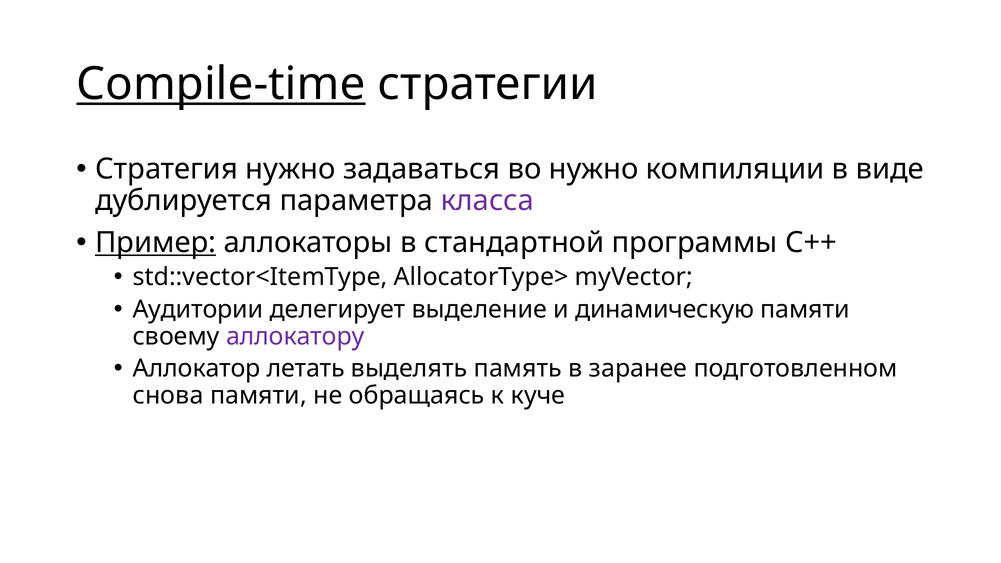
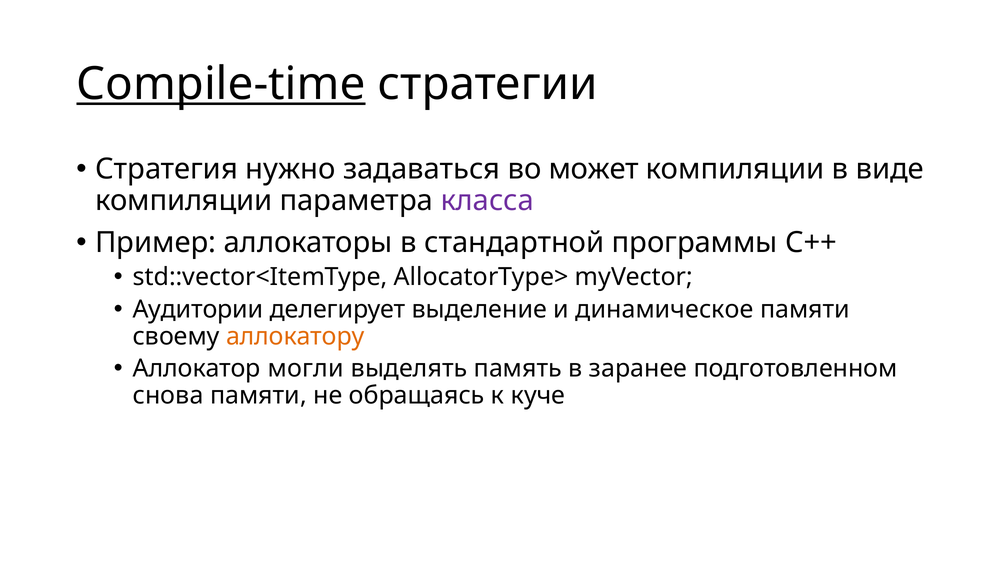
во нужно: нужно -> может
дублируется at (184, 201): дублируется -> компиляции
Пример underline: present -> none
динамическую: динамическую -> динамическое
аллокатору colour: purple -> orange
летать: летать -> могли
